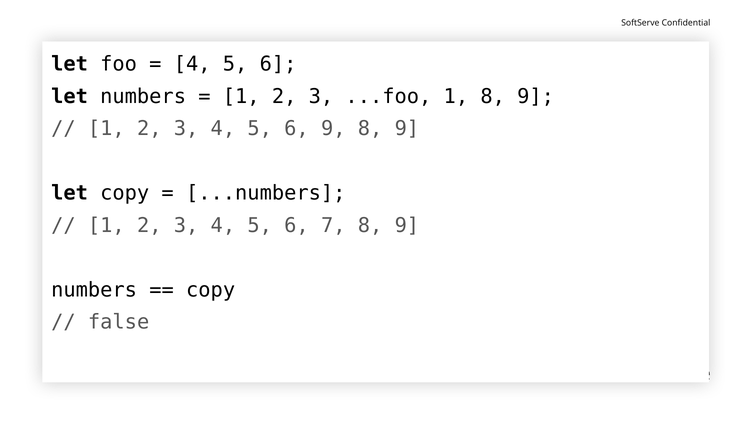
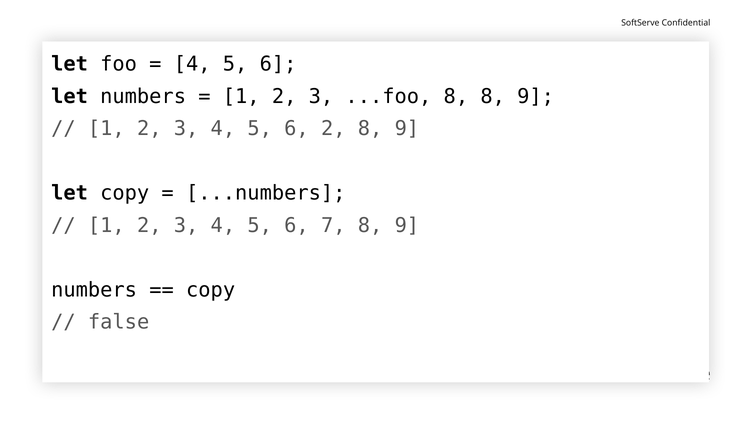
...foo 1: 1 -> 8
6 9: 9 -> 2
